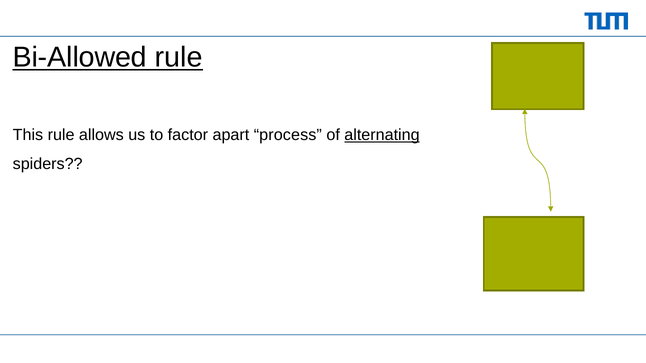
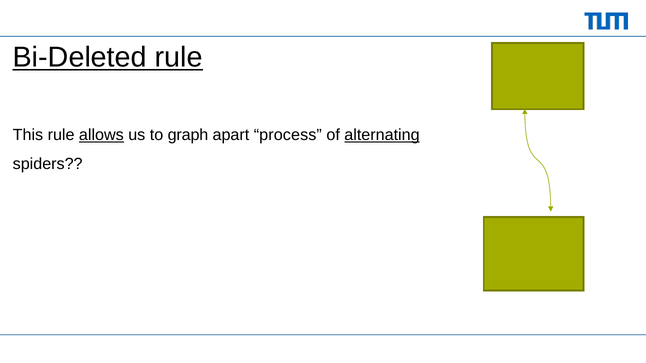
Bi-Allowed: Bi-Allowed -> Bi-Deleted
allows underline: none -> present
factor: factor -> graph
